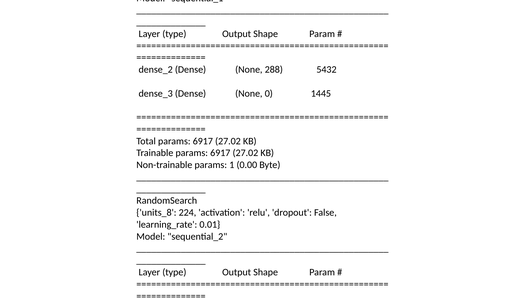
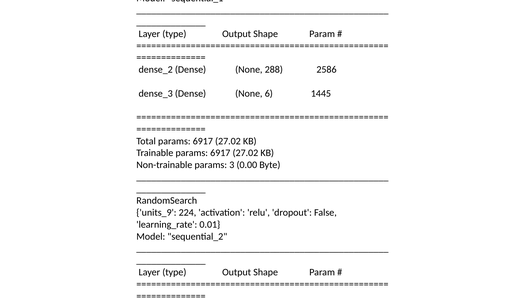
5432: 5432 -> 2586
None 0: 0 -> 6
params 1: 1 -> 3
units_8: units_8 -> units_9
